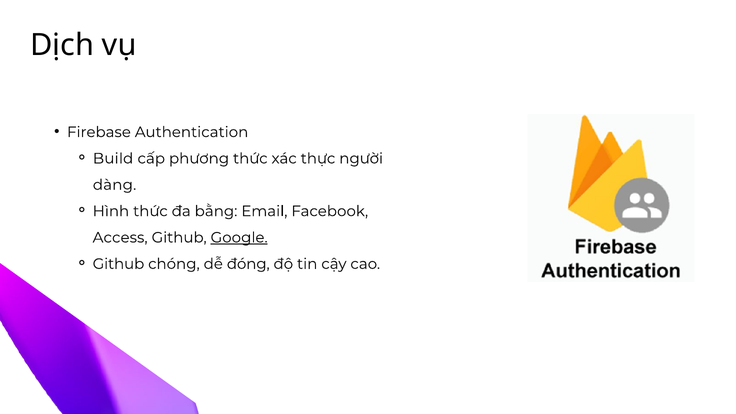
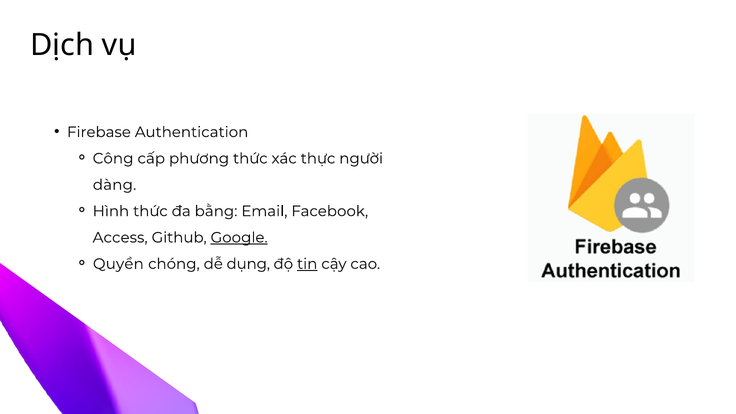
Build: Build -> Công
Github at (118, 264): Github -> Quyền
đóng: đóng -> dụng
tin underline: none -> present
